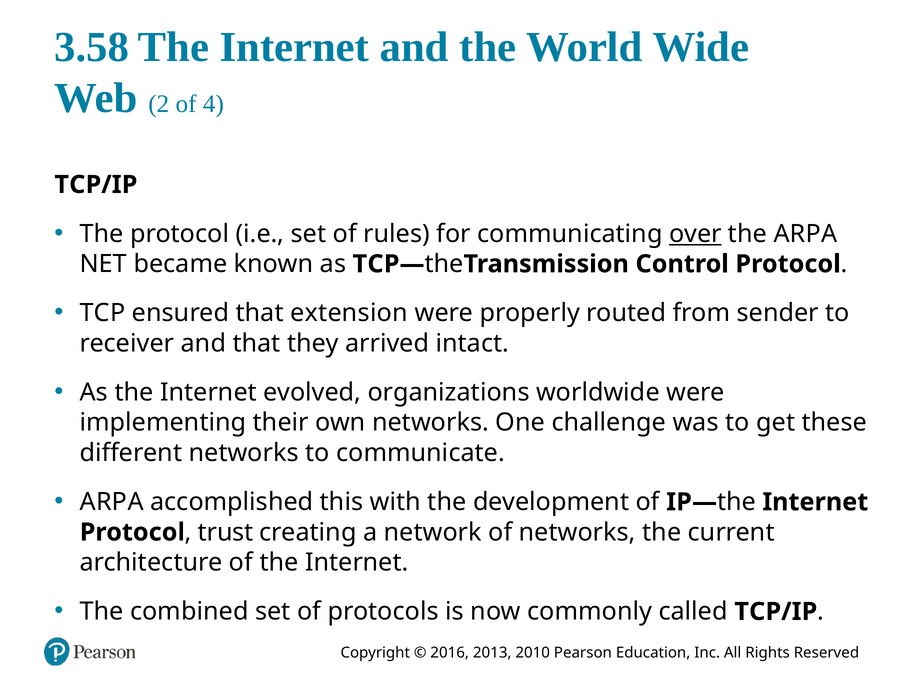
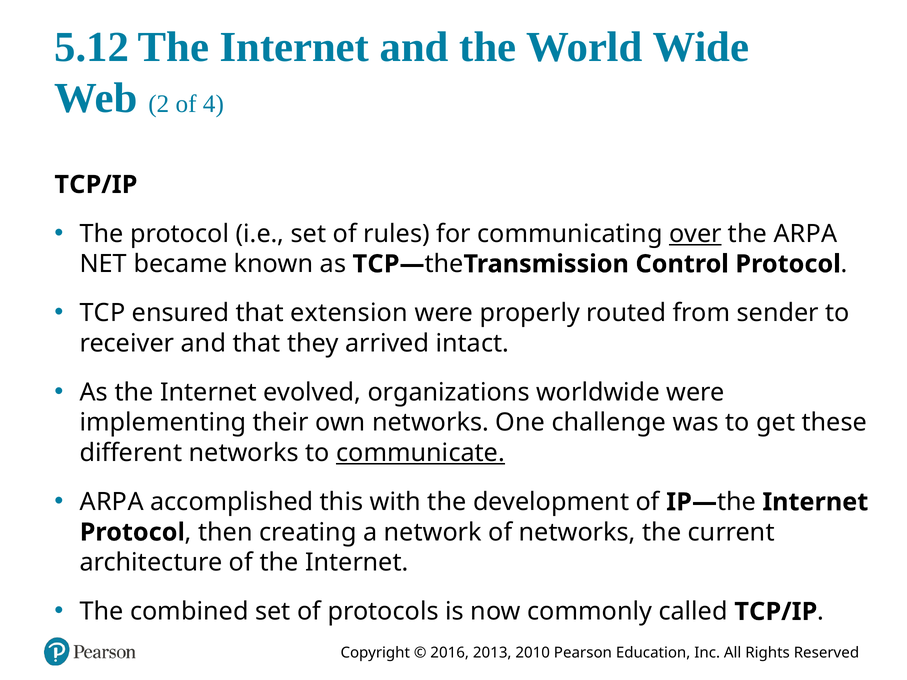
3.58: 3.58 -> 5.12
communicate underline: none -> present
trust: trust -> then
